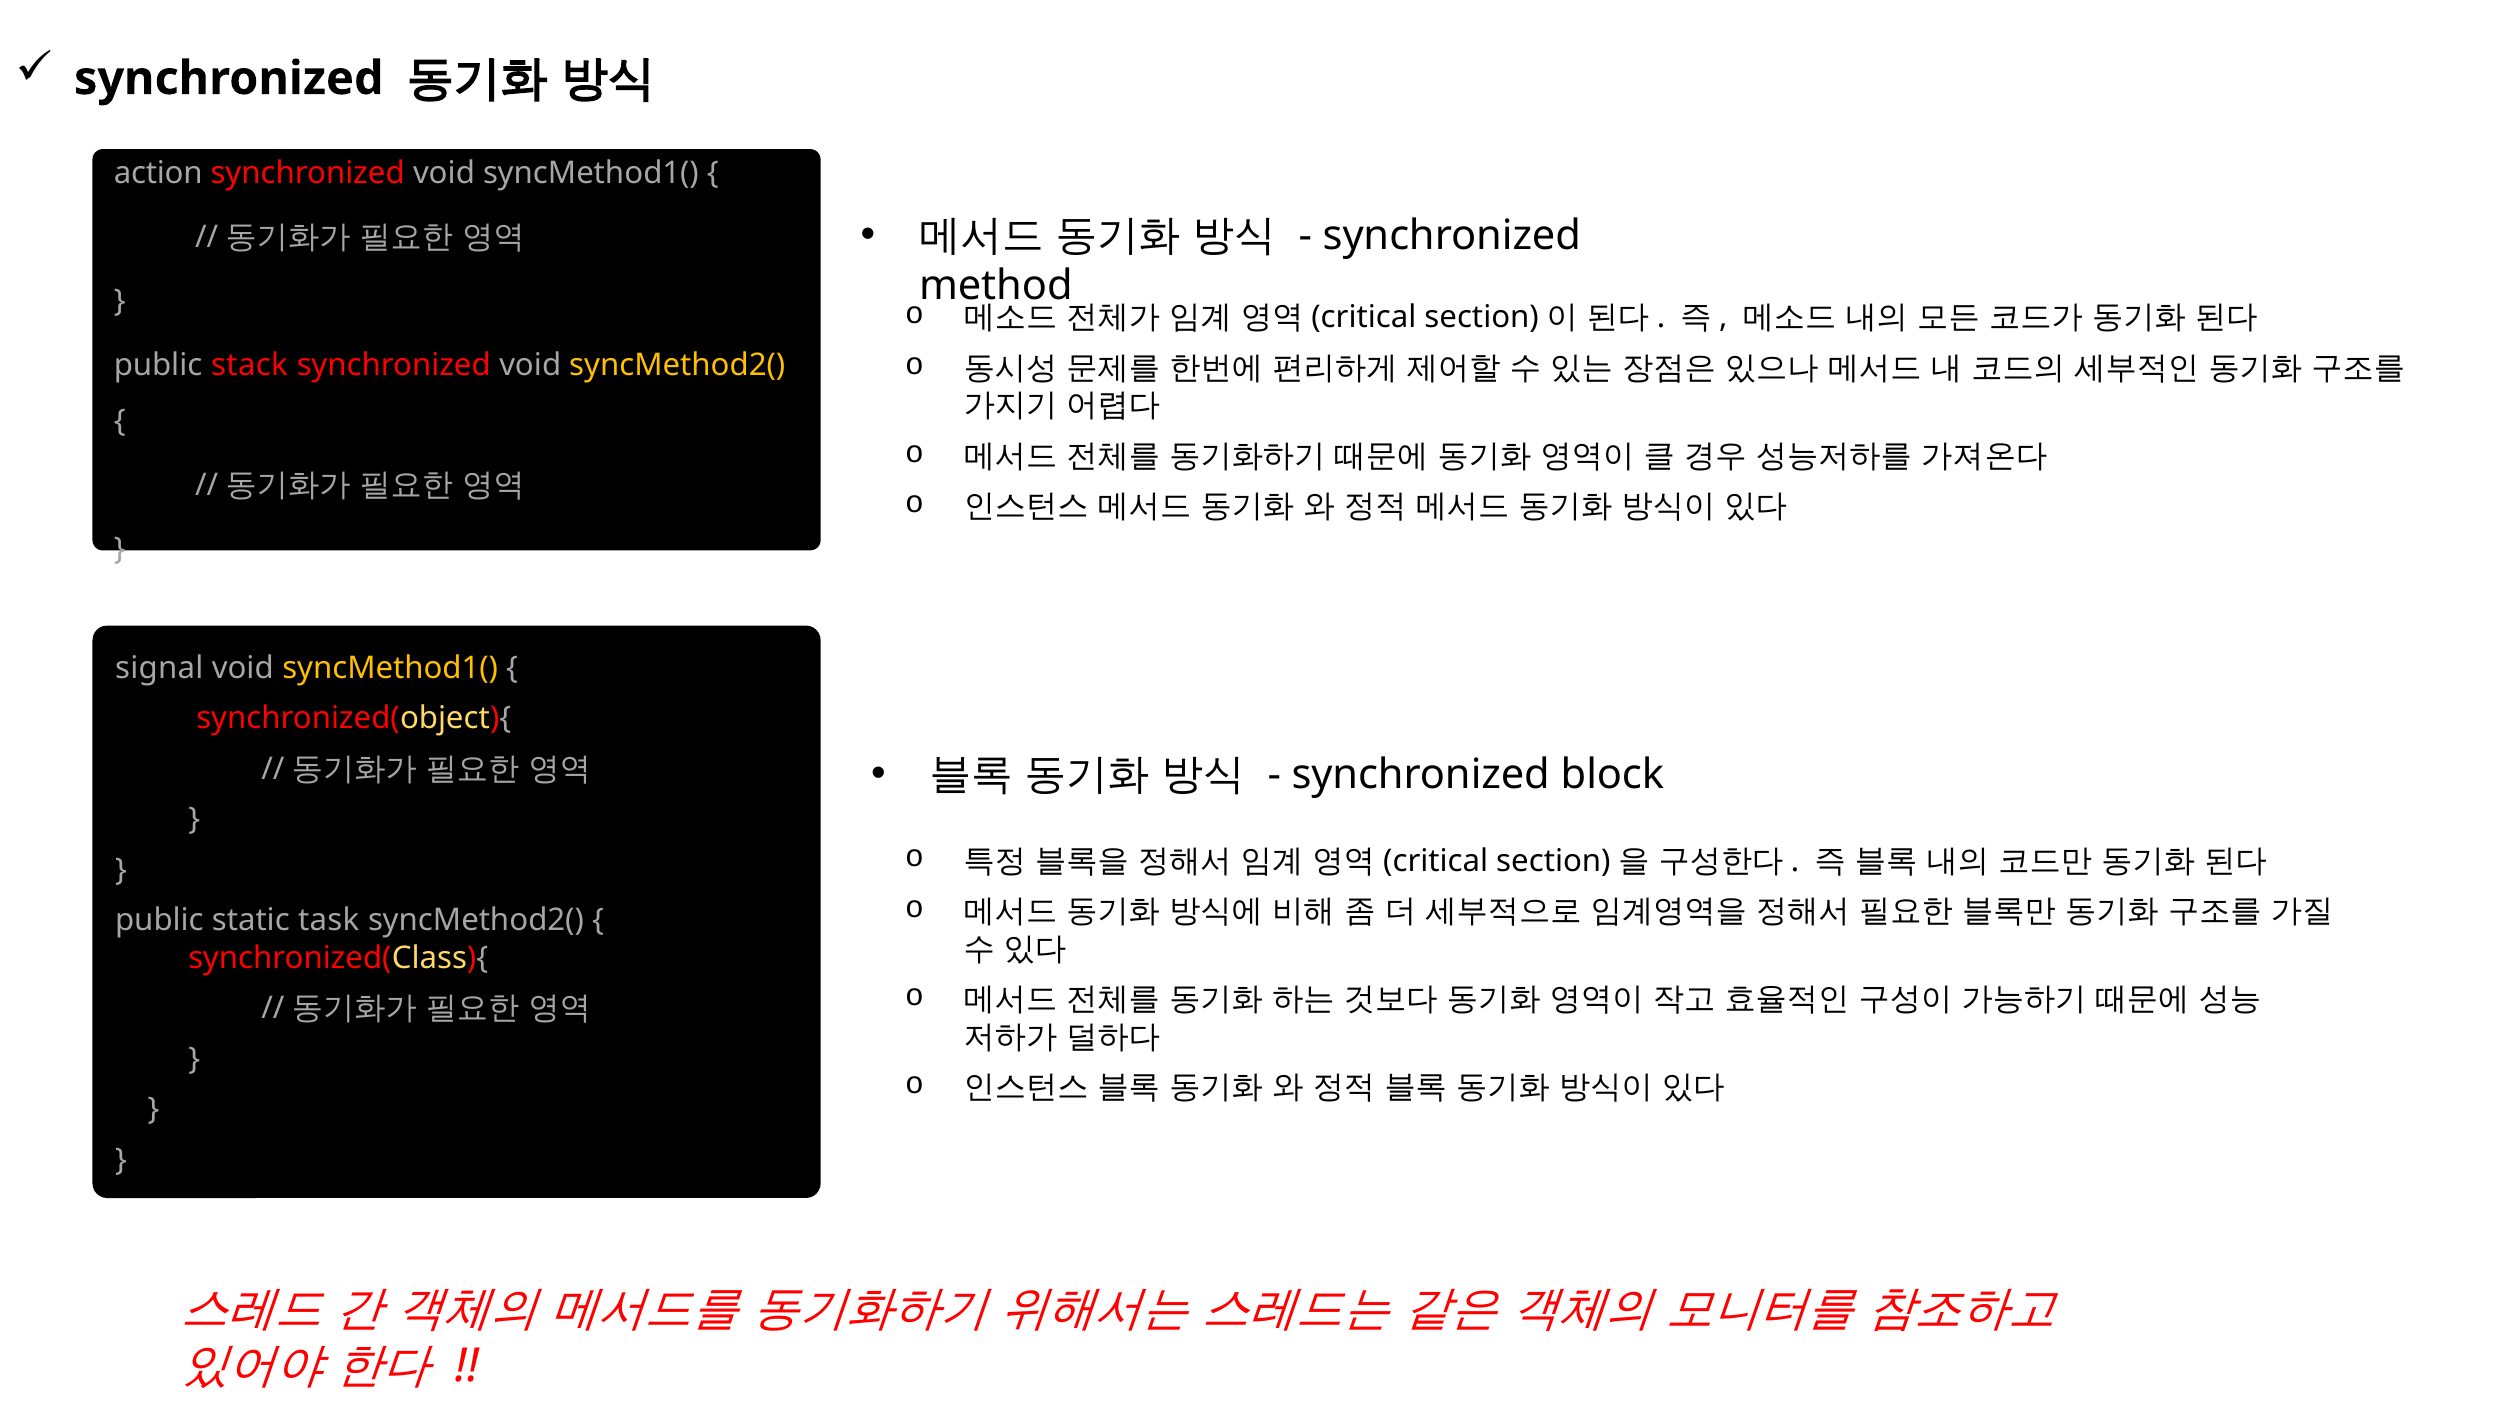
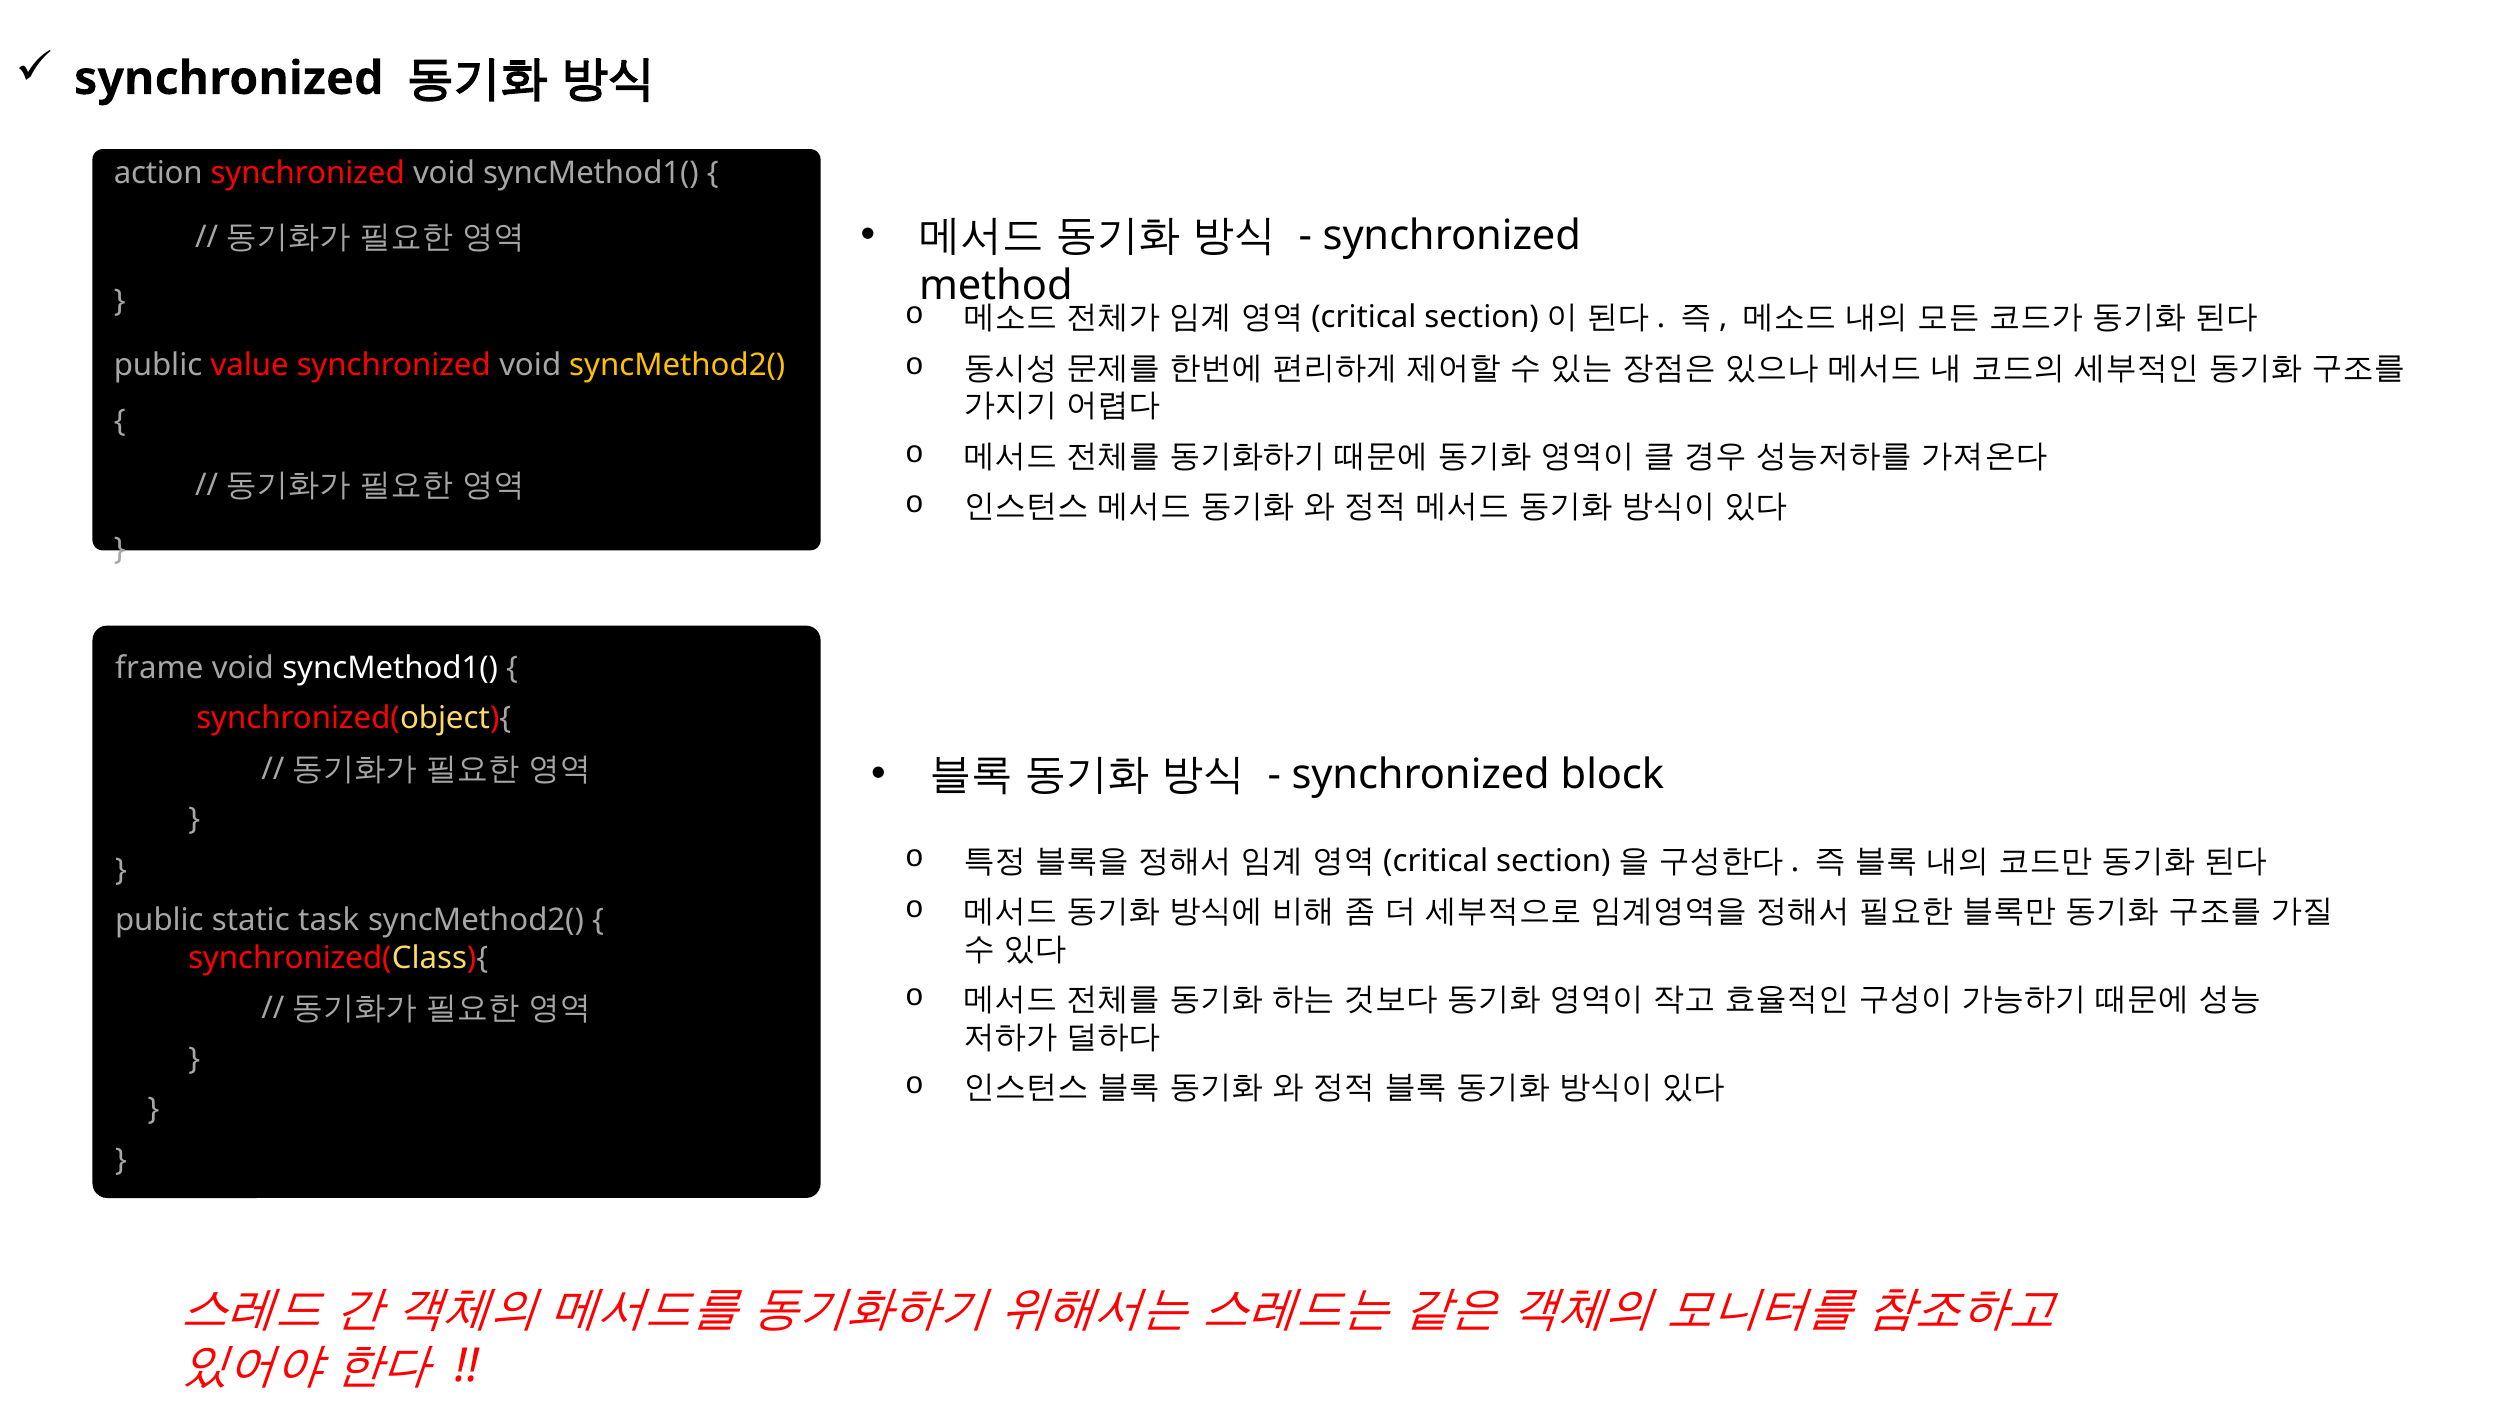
stack: stack -> value
signal: signal -> frame
syncMethod1( at (390, 668) colour: yellow -> white
